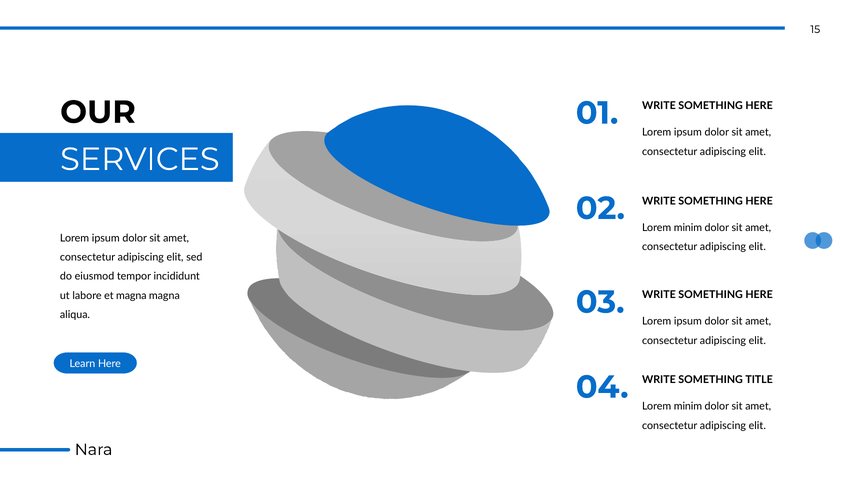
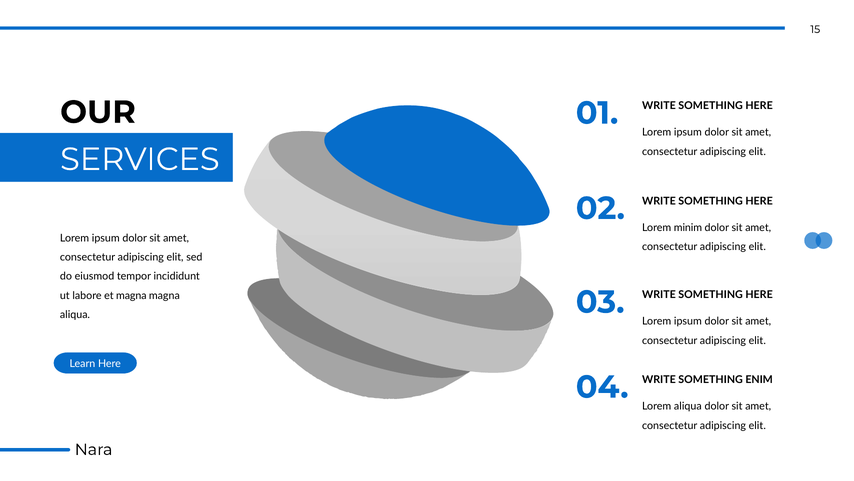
TITLE: TITLE -> ENIM
04 Lorem minim: minim -> aliqua
